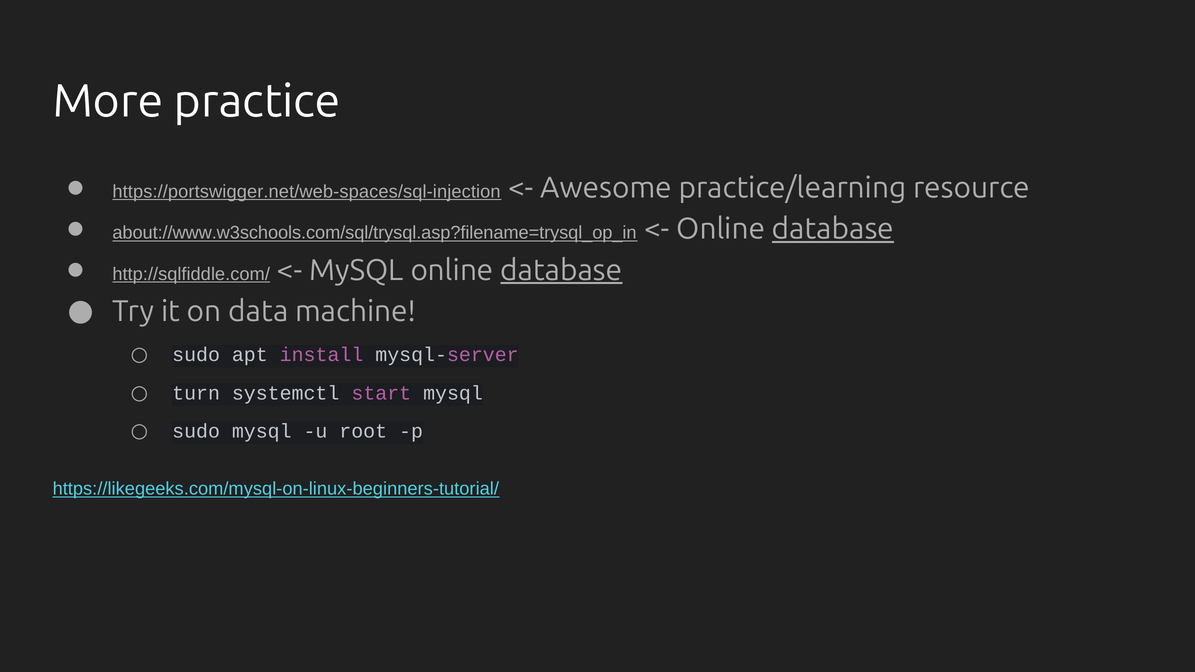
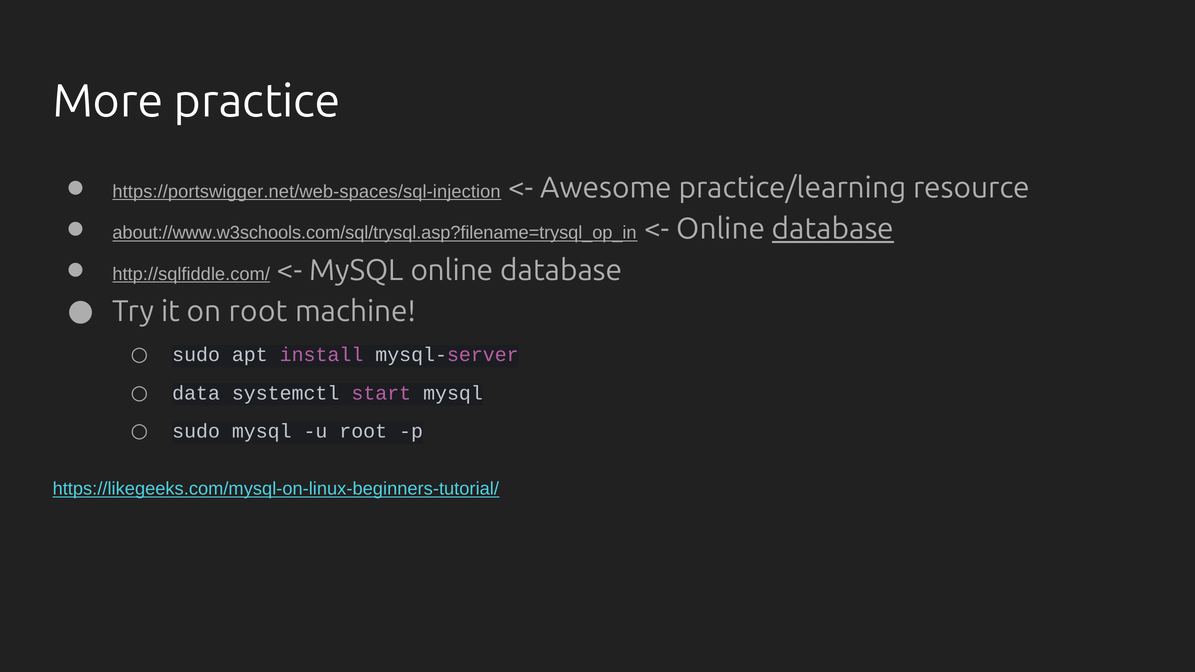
database at (561, 270) underline: present -> none
on data: data -> root
turn: turn -> data
